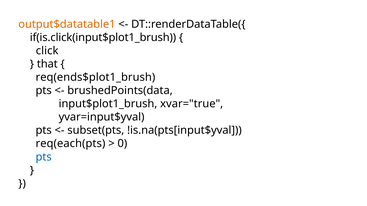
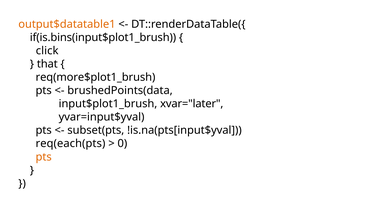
if(is.click(input$plot1_brush: if(is.click(input$plot1_brush -> if(is.bins(input$plot1_brush
req(ends$plot1_brush: req(ends$plot1_brush -> req(more$plot1_brush
xvar="true: xvar="true -> xvar="later
pts at (44, 157) colour: blue -> orange
